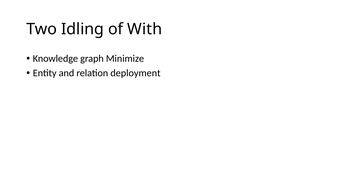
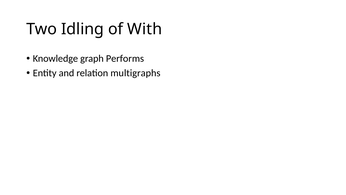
Minimize: Minimize -> Performs
deployment: deployment -> multigraphs
